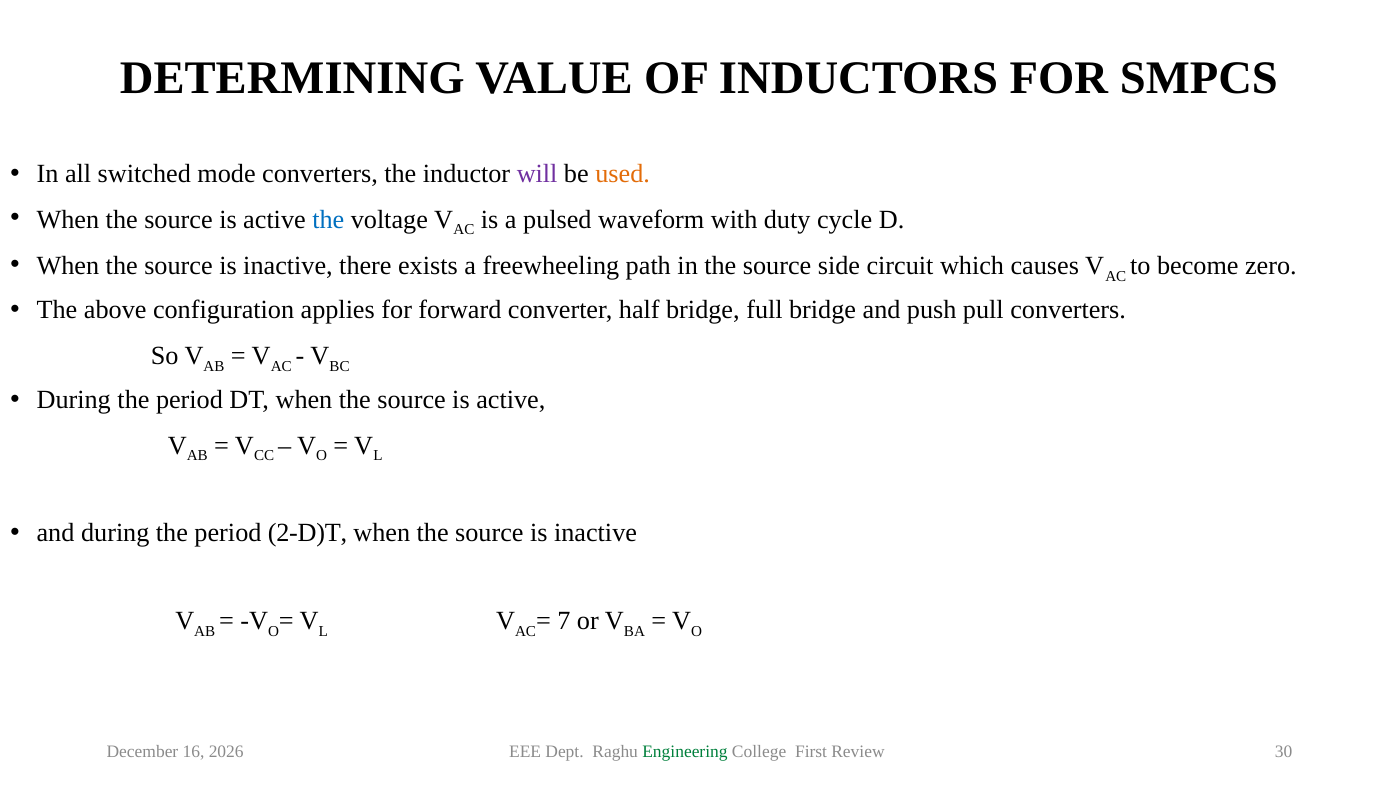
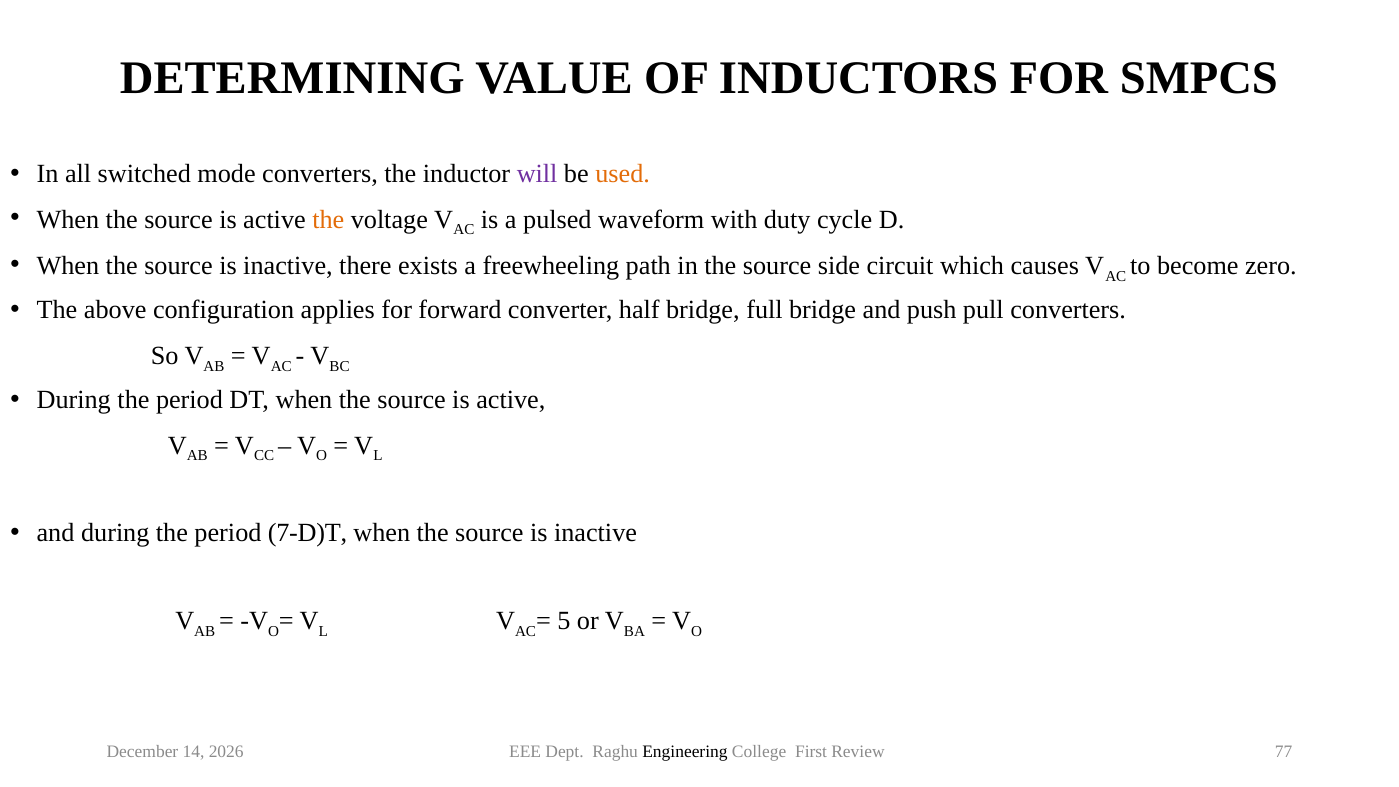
the at (328, 219) colour: blue -> orange
2-D)T: 2-D)T -> 7-D)T
7: 7 -> 5
16: 16 -> 14
Engineering colour: green -> black
30: 30 -> 77
